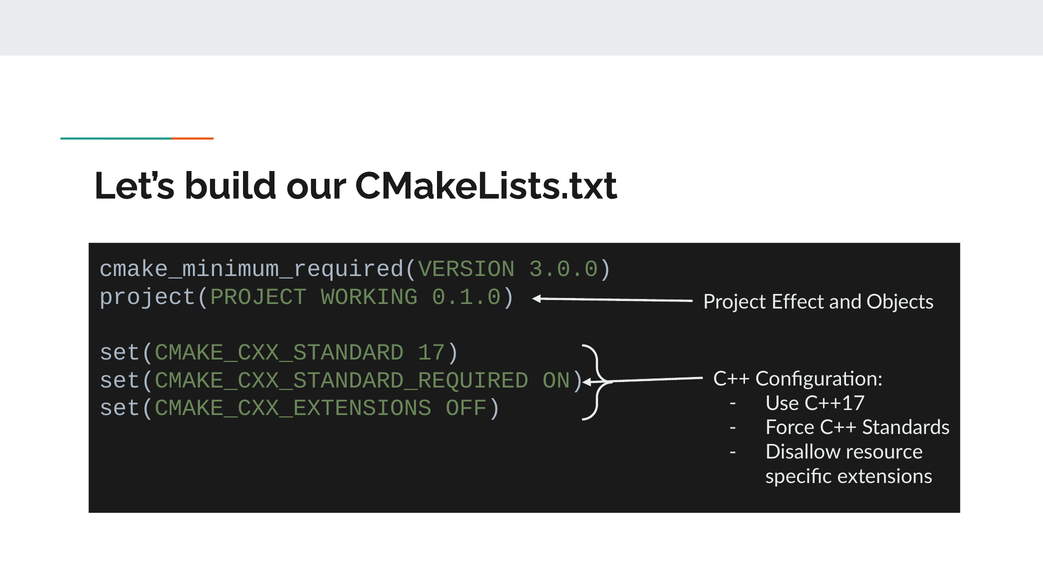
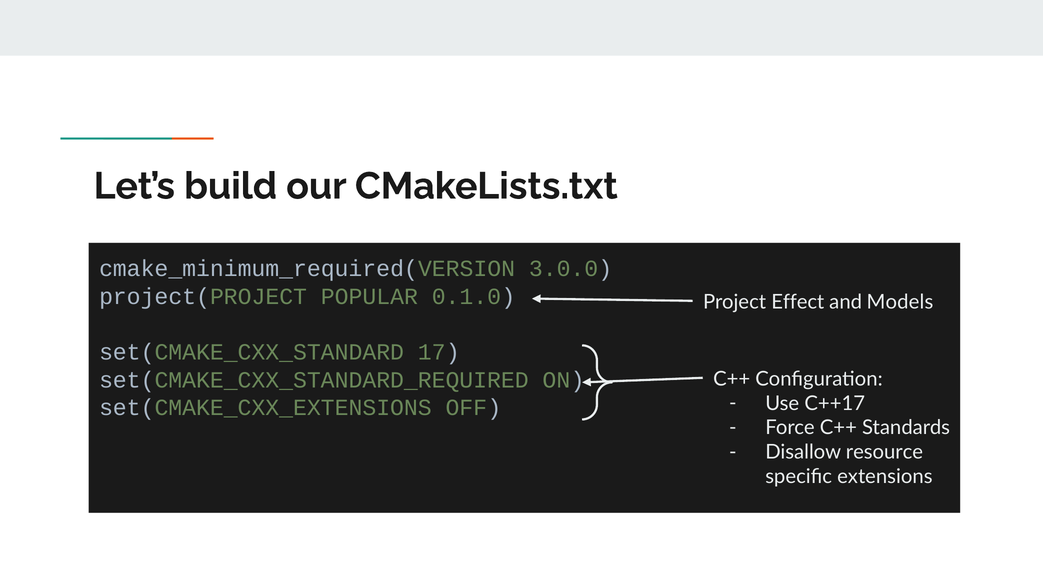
WORKING: WORKING -> POPULAR
Objects: Objects -> Models
